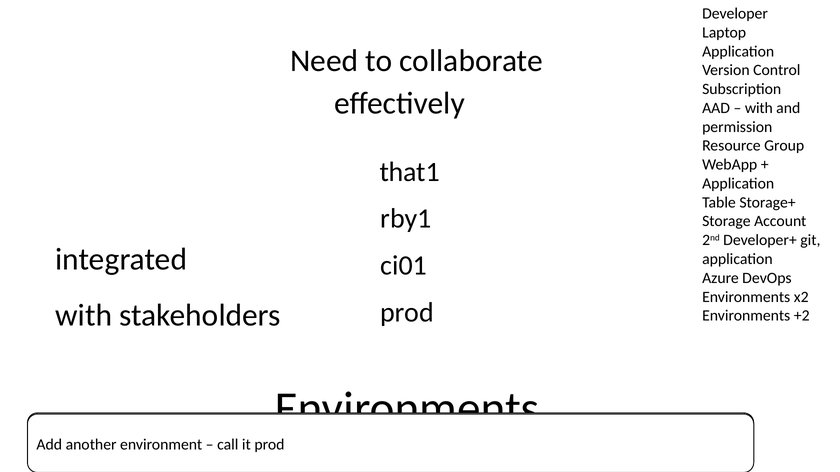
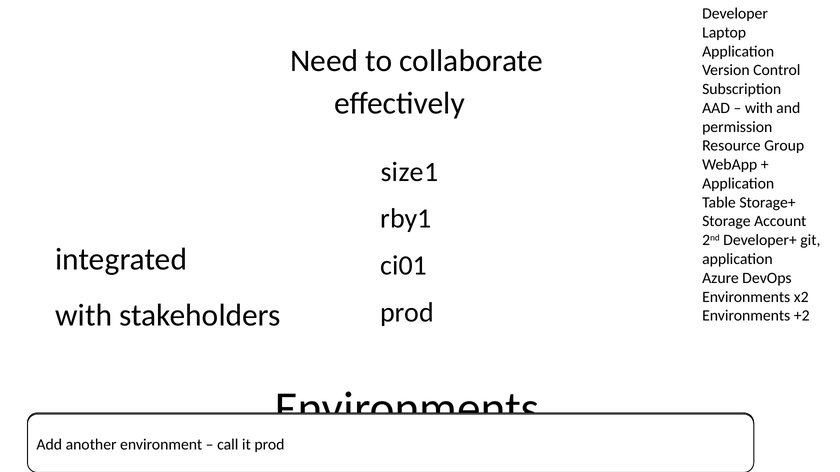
that1: that1 -> size1
